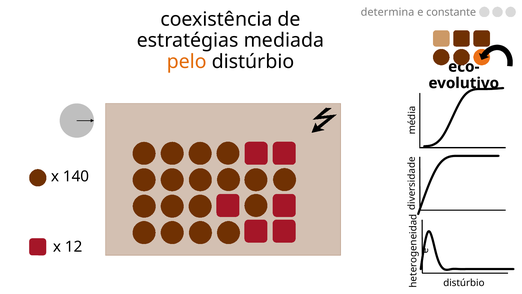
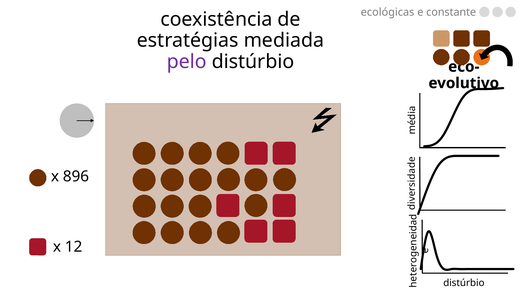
determina: determina -> ecológicas
pelo colour: orange -> purple
140: 140 -> 896
